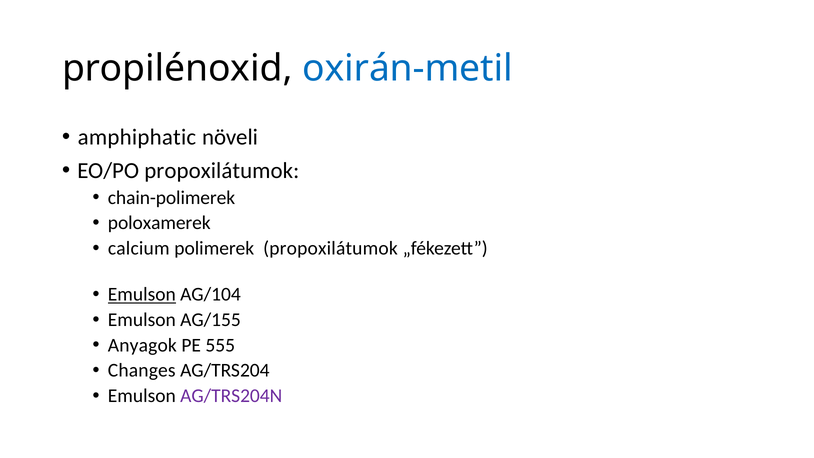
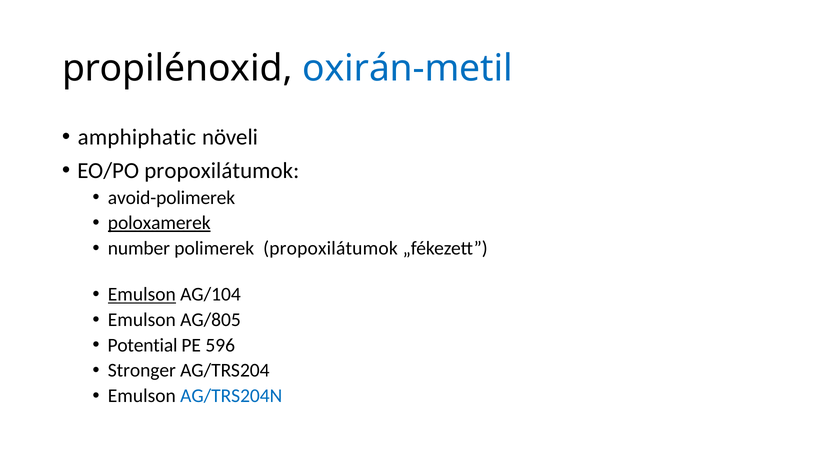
chain-polimerek: chain-polimerek -> avoid-polimerek
poloxamerek underline: none -> present
calcium: calcium -> number
AG/155: AG/155 -> AG/805
Anyagok: Anyagok -> Potential
555: 555 -> 596
Changes: Changes -> Stronger
AG/TRS204N colour: purple -> blue
